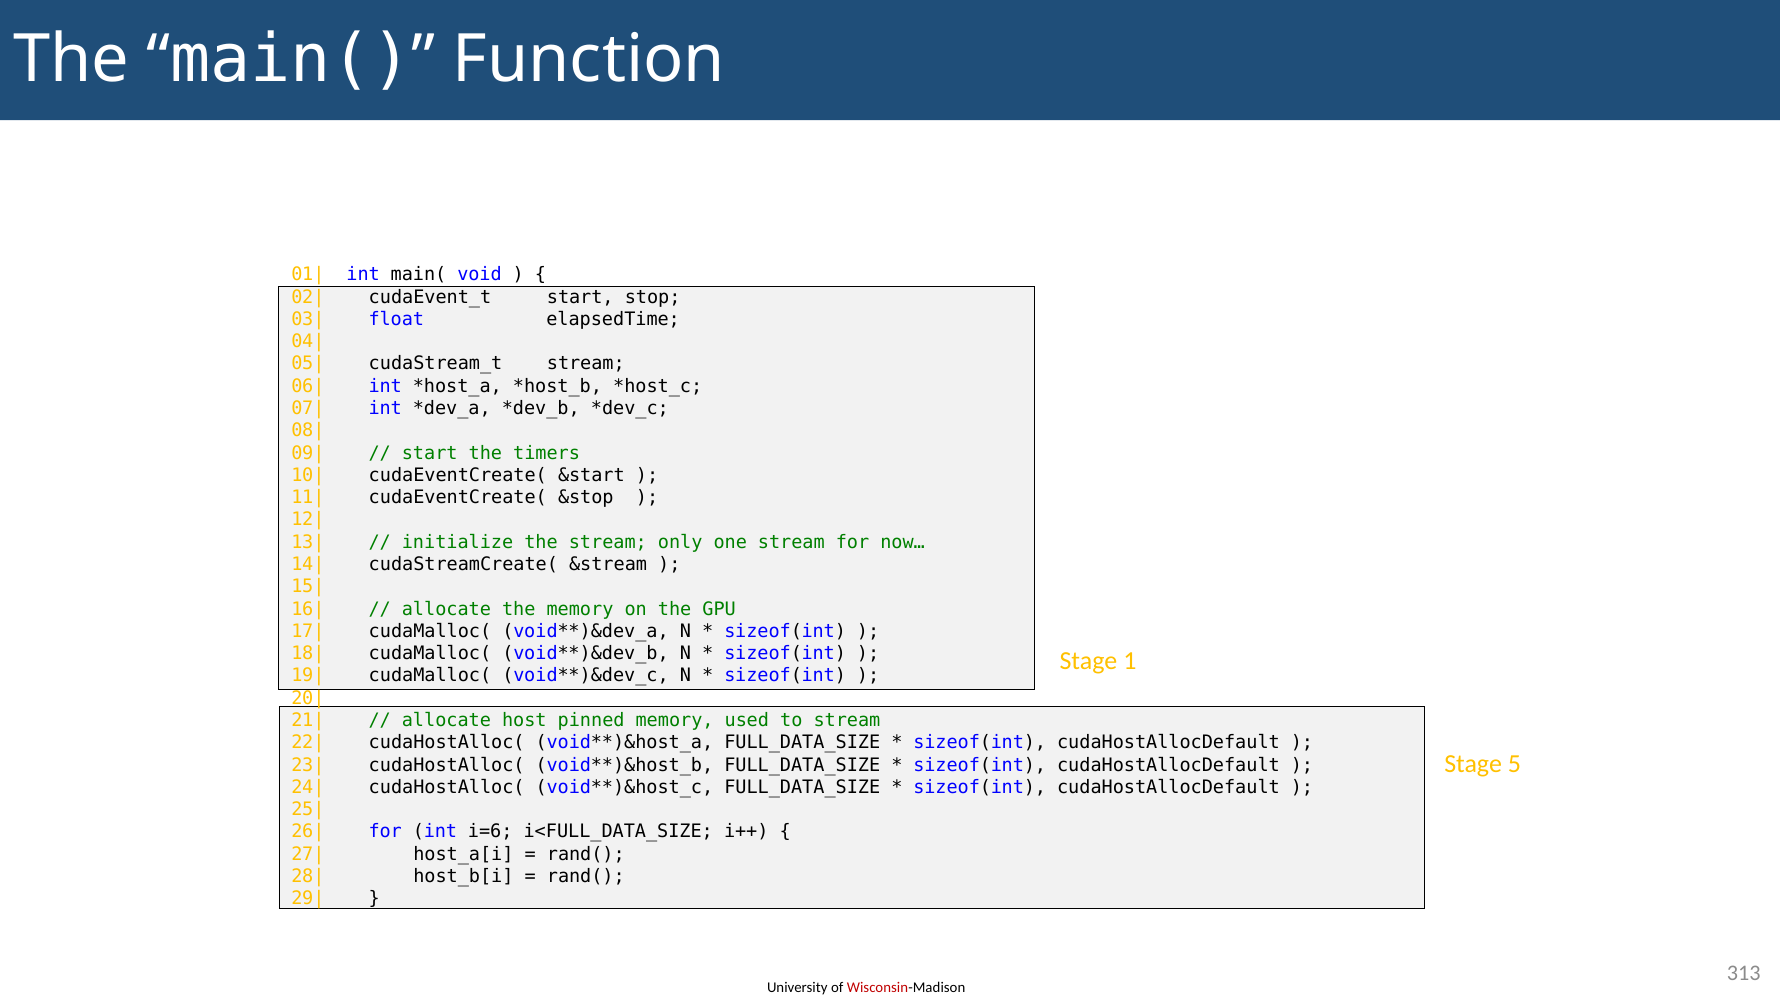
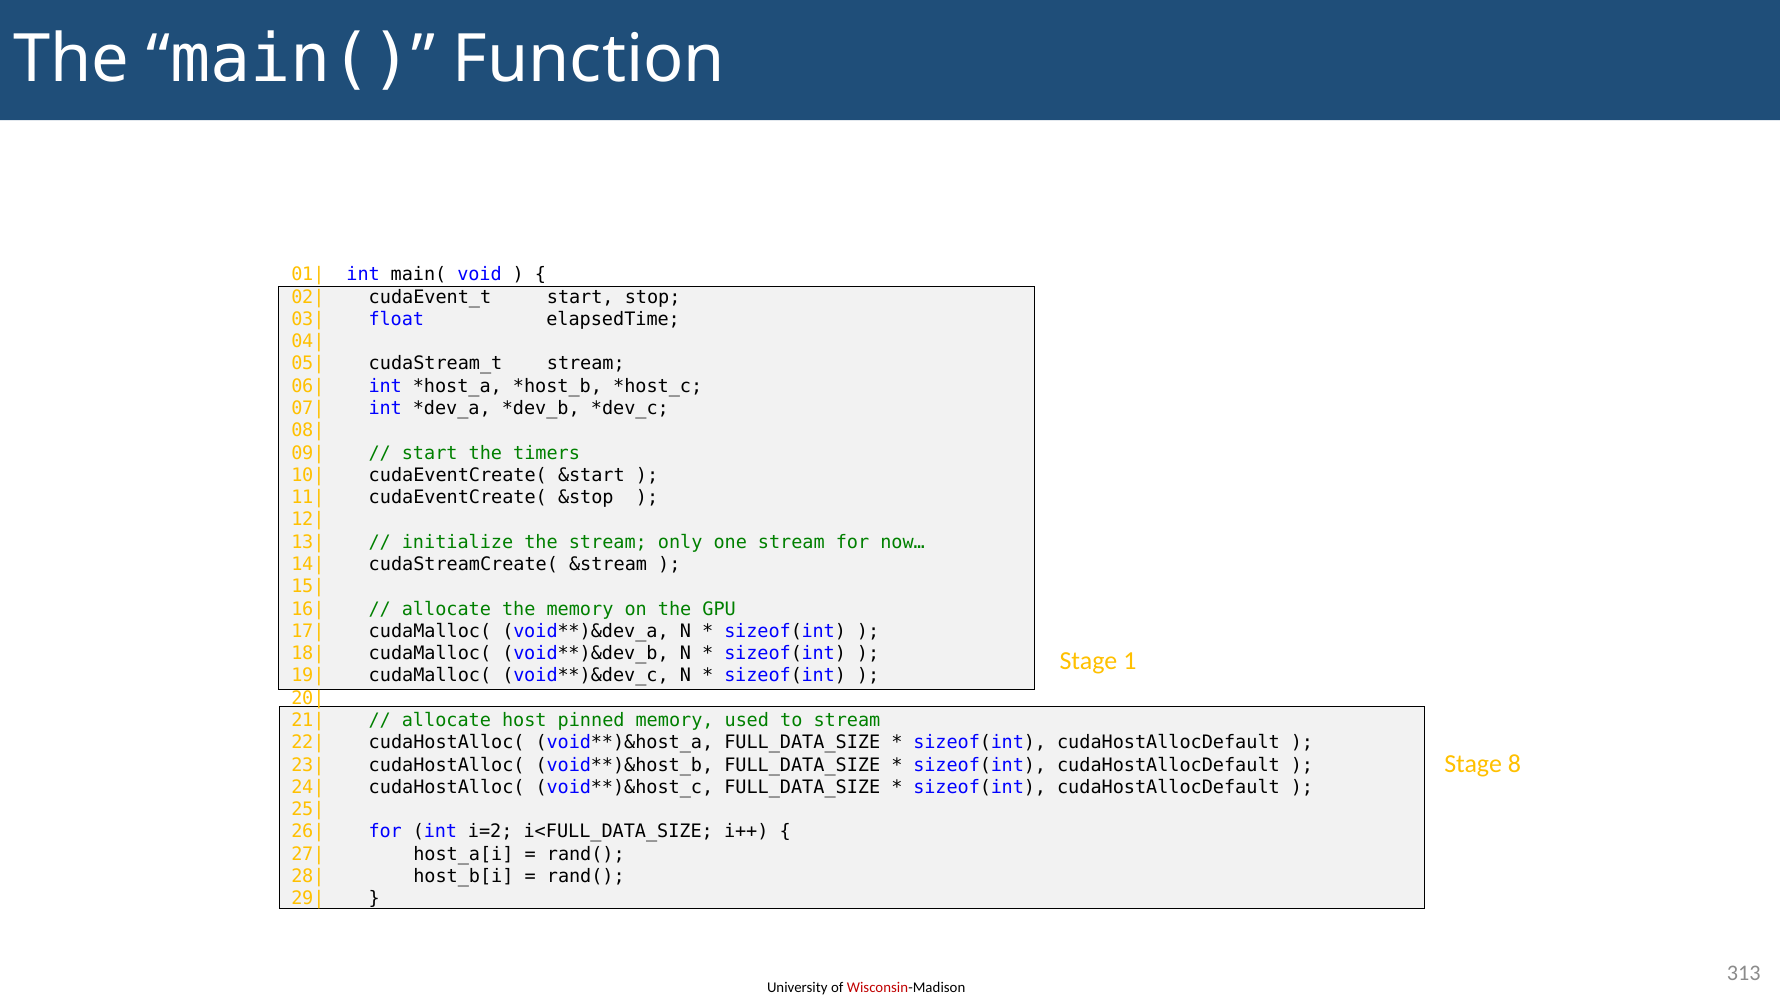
5: 5 -> 8
i=6: i=6 -> i=2
